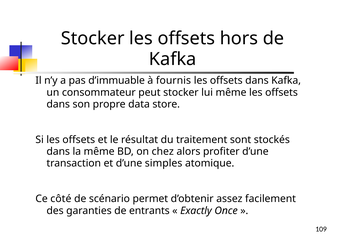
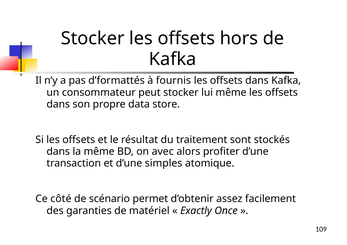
d’immuable: d’immuable -> d’formattés
chez: chez -> avec
entrants: entrants -> matériel
